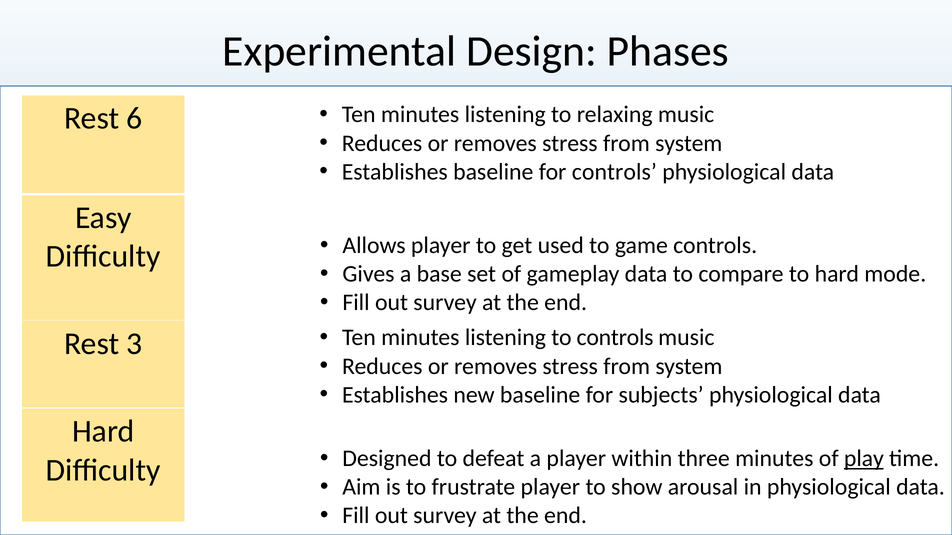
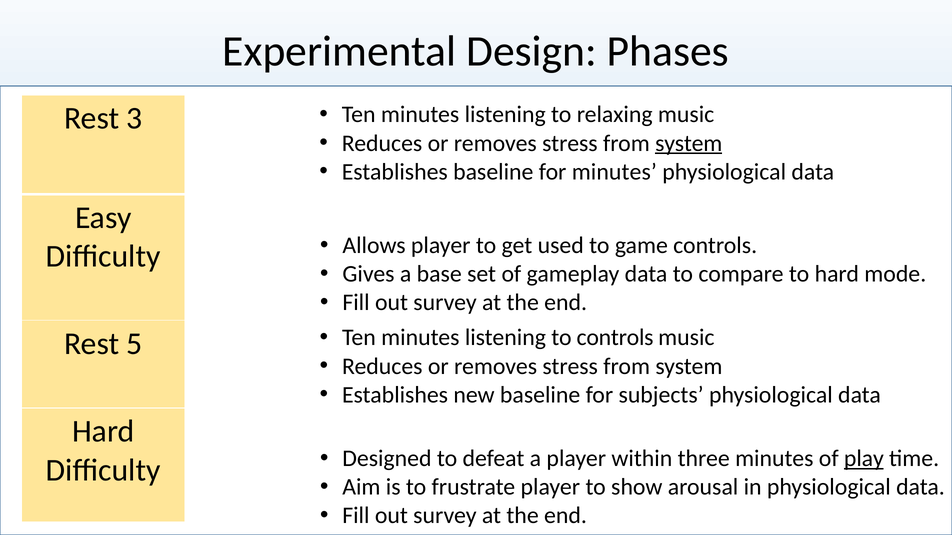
6: 6 -> 3
system at (689, 143) underline: none -> present
for controls: controls -> minutes
3: 3 -> 5
